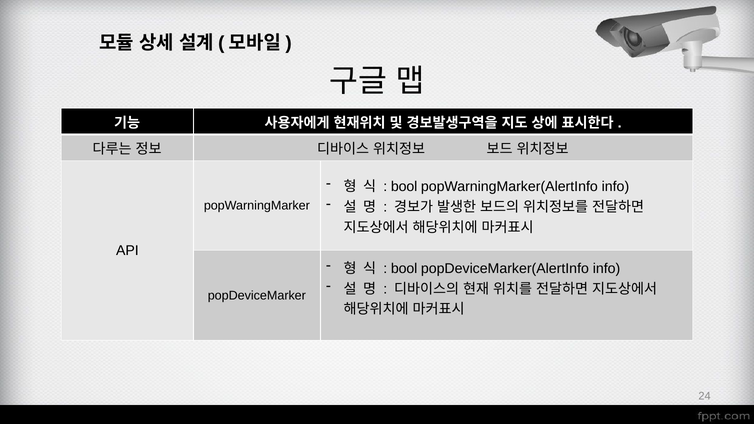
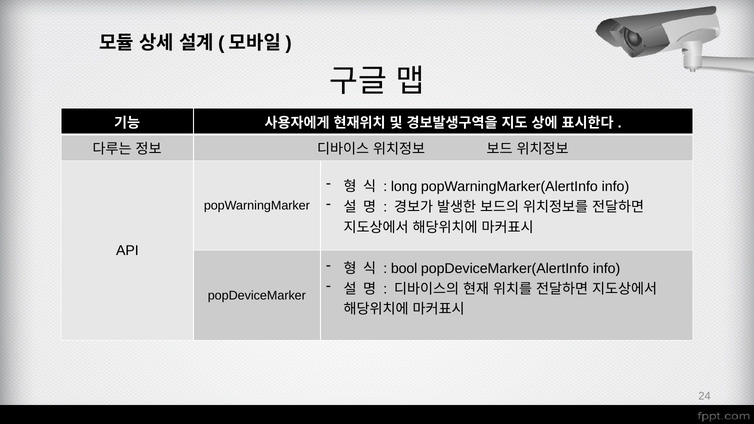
bool at (404, 187): bool -> long
